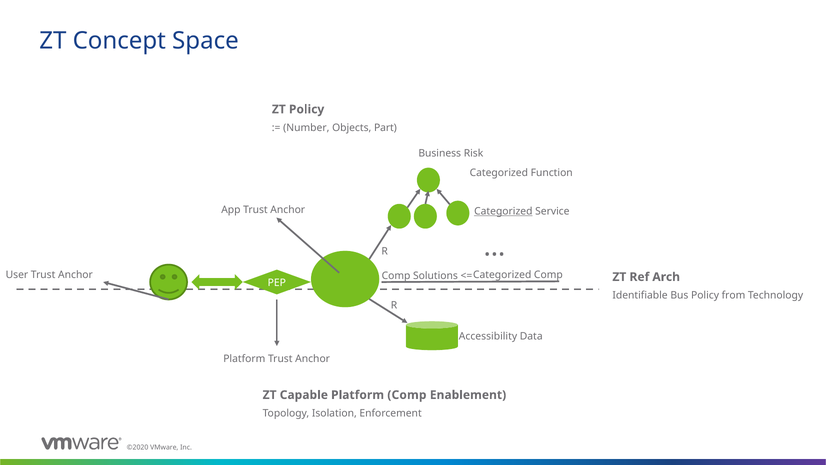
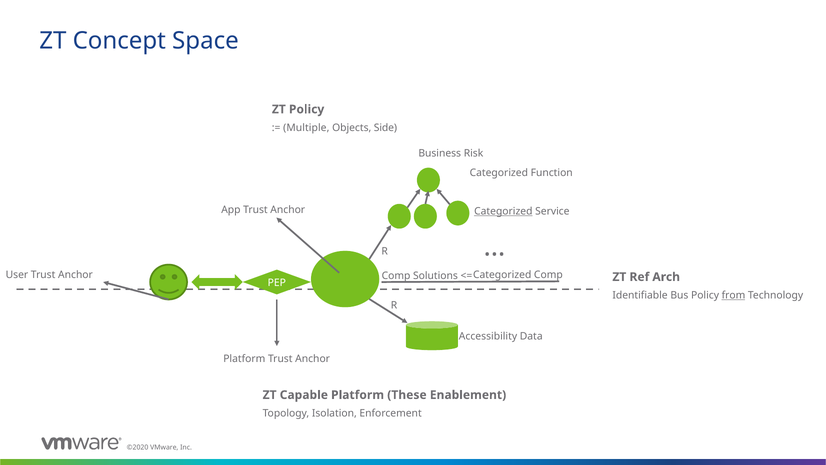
Number: Number -> Multiple
Part: Part -> Side
from underline: none -> present
Platform Comp: Comp -> These
